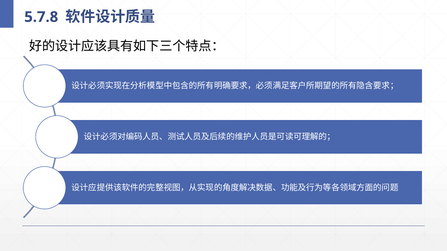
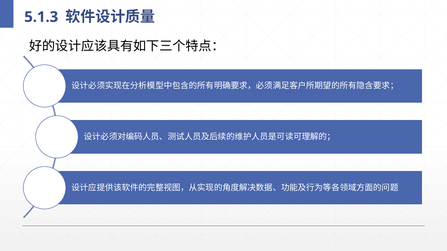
5.7.8: 5.7.8 -> 5.1.3
